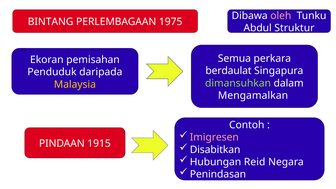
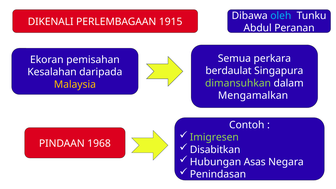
oleh colour: pink -> light blue
BINTANG: BINTANG -> DIKENALI
1975: 1975 -> 1915
Struktur: Struktur -> Peranan
Penduduk: Penduduk -> Kesalahan
Imigresen colour: pink -> light green
1915: 1915 -> 1968
Reid: Reid -> Asas
